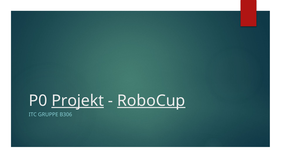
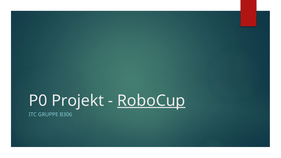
Projekt underline: present -> none
